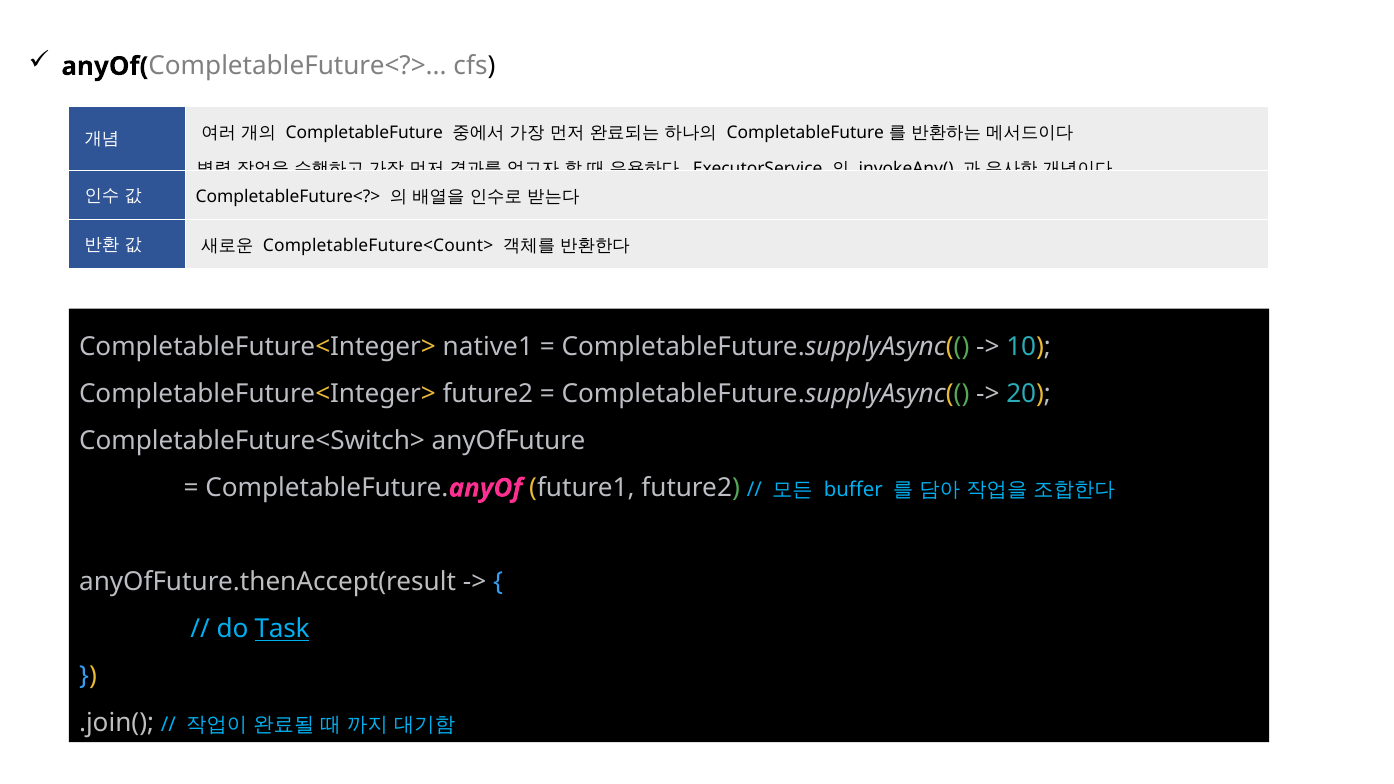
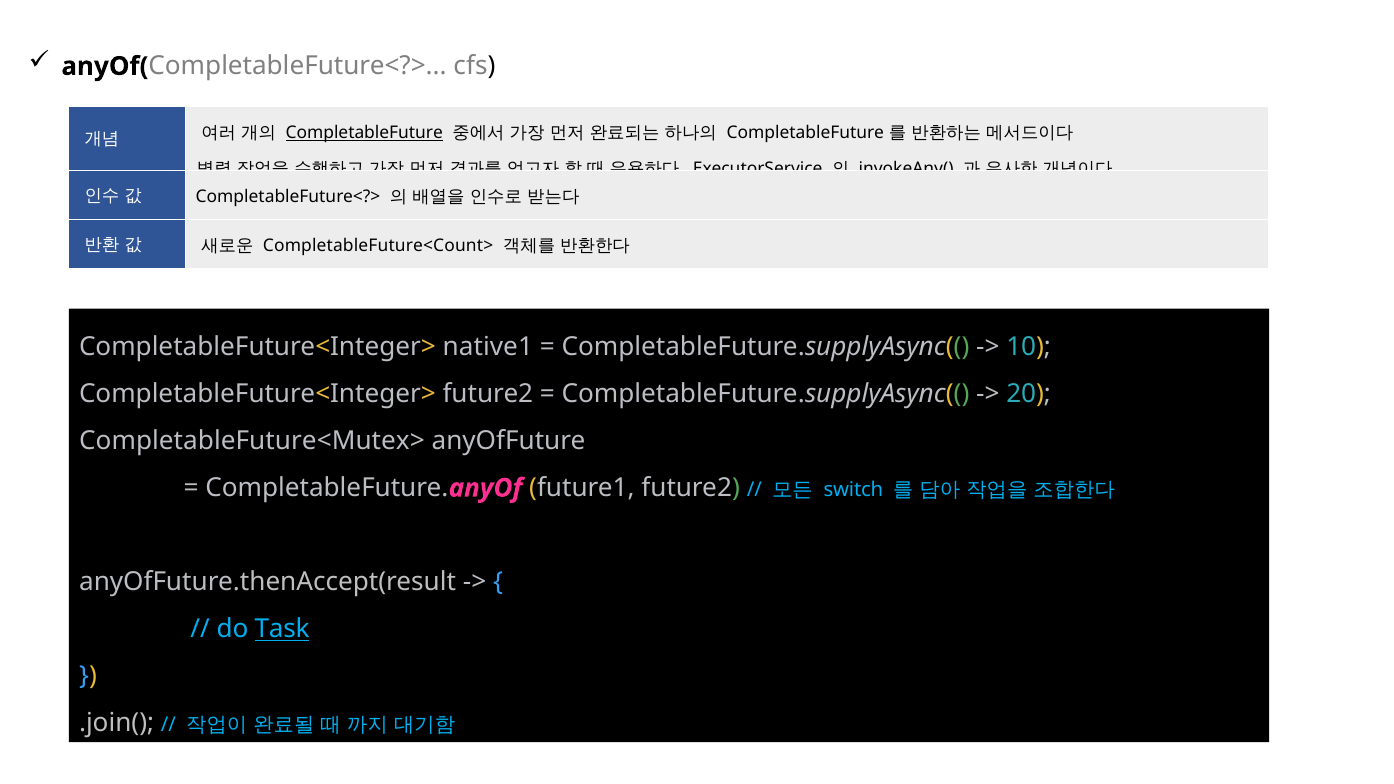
CompletableFuture at (364, 133) underline: none -> present
CompletableFuture<Switch>: CompletableFuture<Switch> -> CompletableFuture<Mutex>
buffer: buffer -> switch
